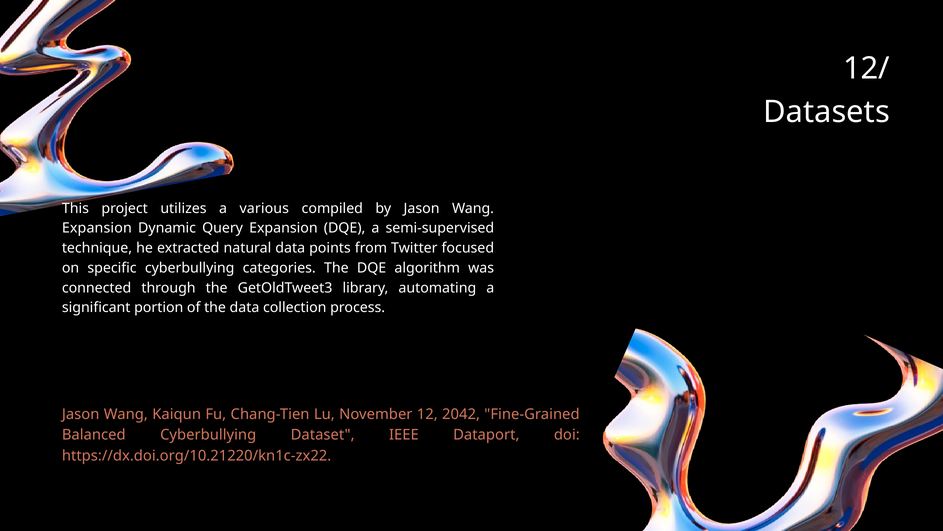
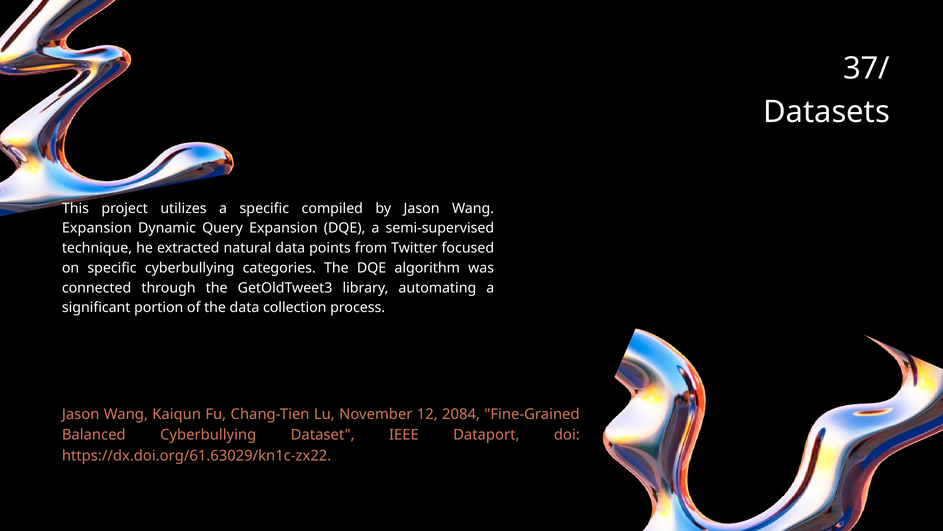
12/: 12/ -> 37/
a various: various -> specific
2042: 2042 -> 2084
https://dx.doi.org/10.21220/kn1c-zx22: https://dx.doi.org/10.21220/kn1c-zx22 -> https://dx.doi.org/61.63029/kn1c-zx22
